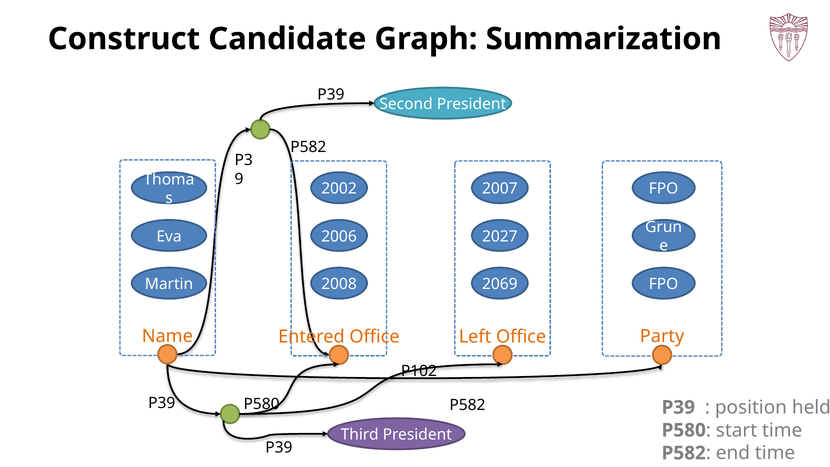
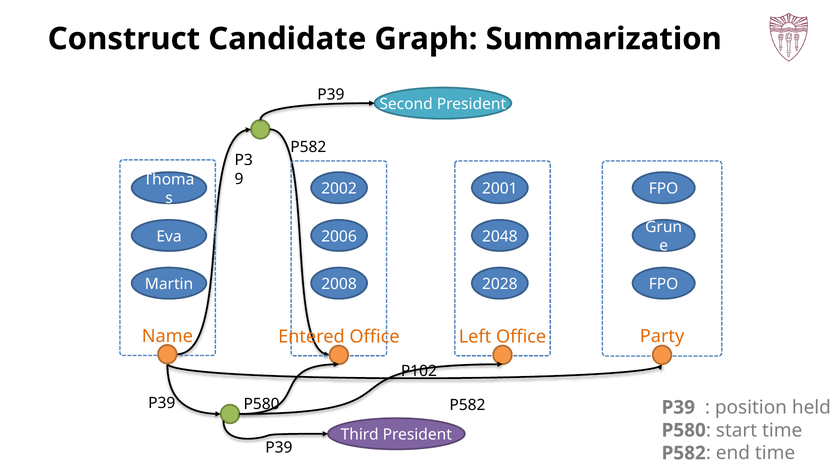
2007: 2007 -> 2001
2027: 2027 -> 2048
2069: 2069 -> 2028
